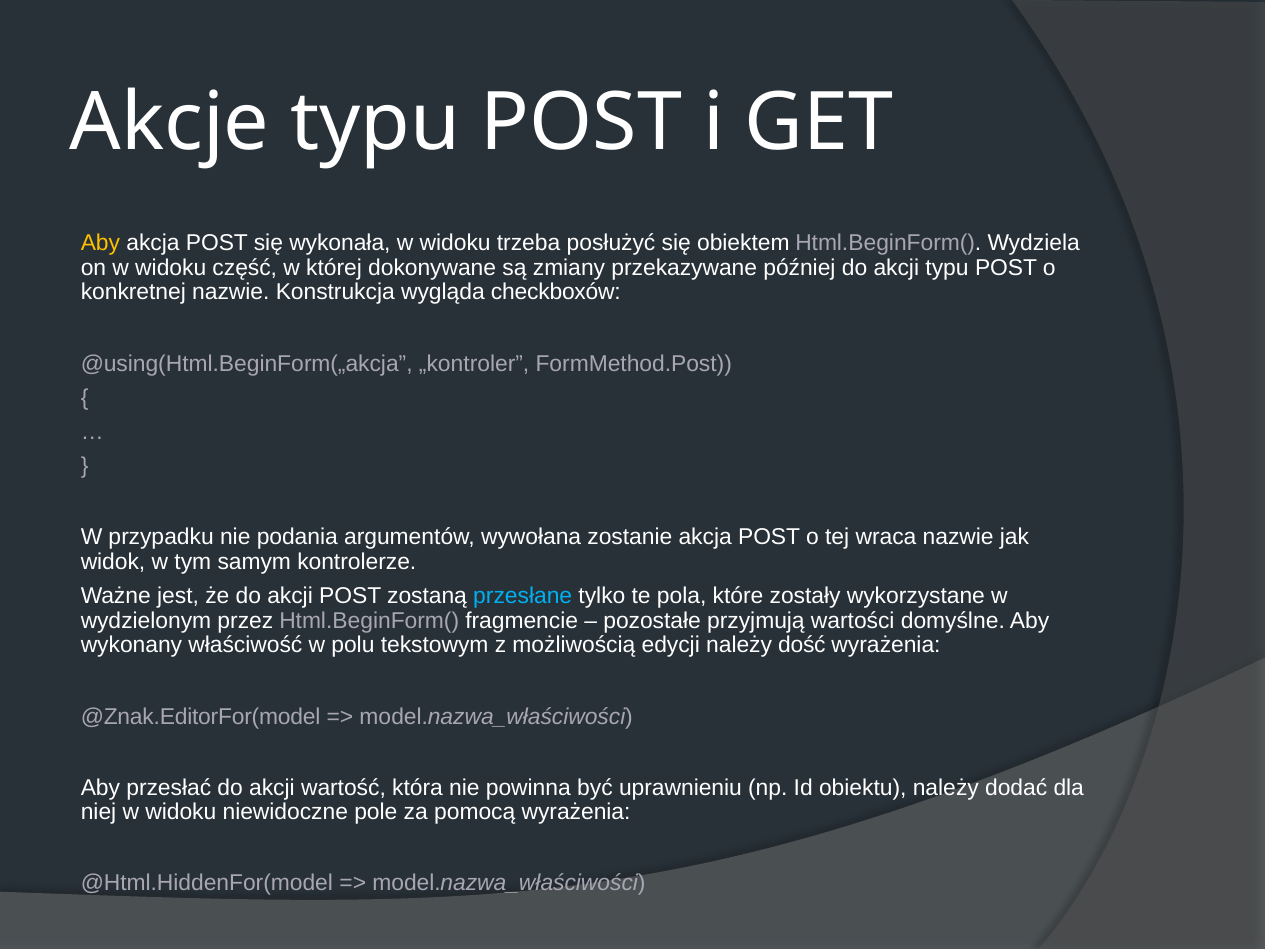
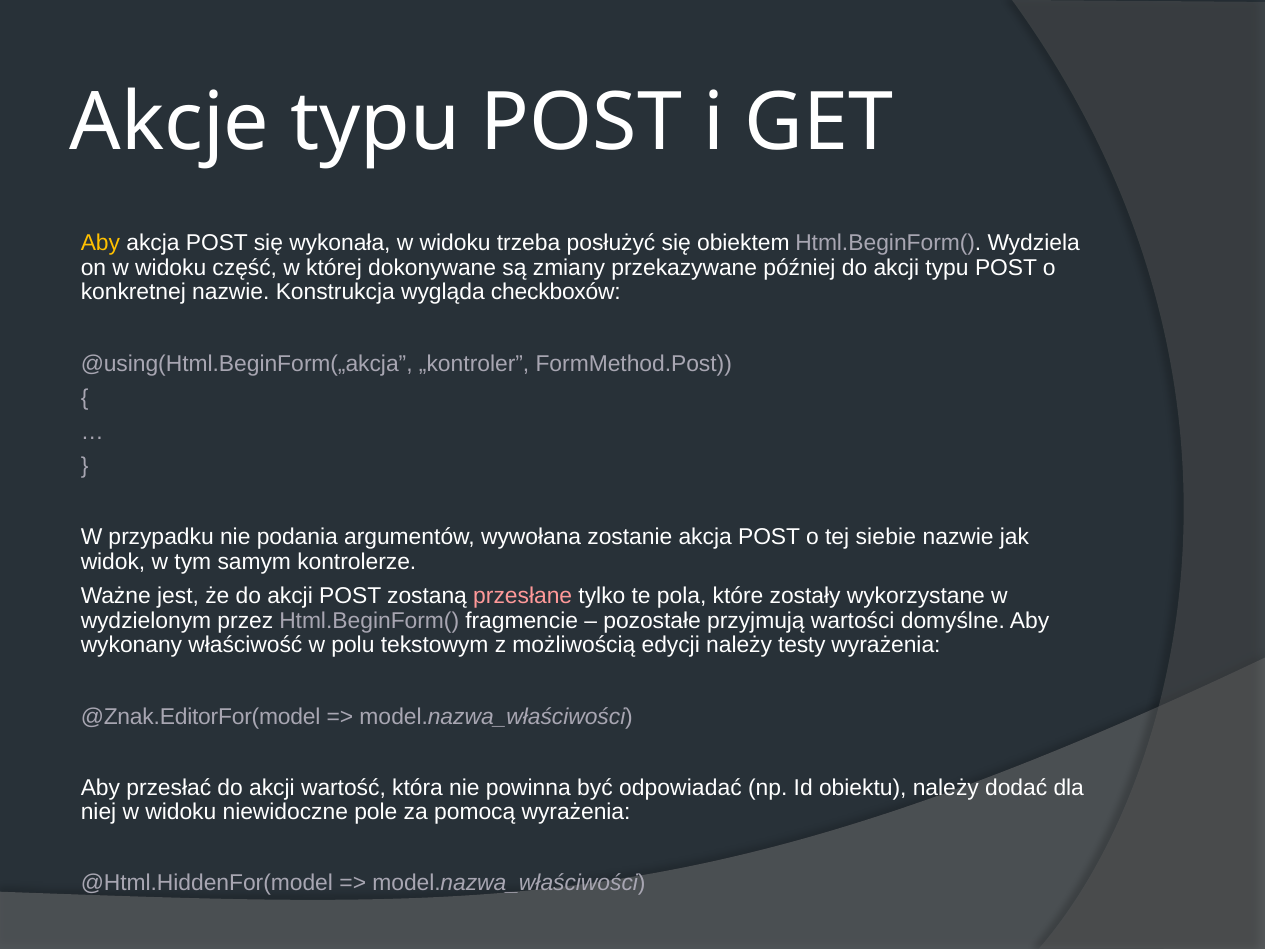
wraca: wraca -> siebie
przesłane colour: light blue -> pink
dość: dość -> testy
uprawnieniu: uprawnieniu -> odpowiadać
